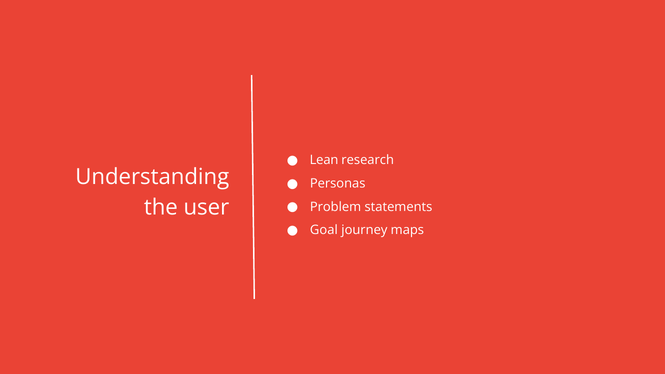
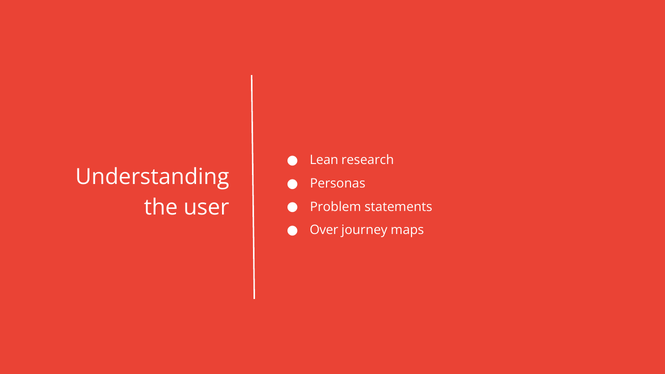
Goal: Goal -> Over
